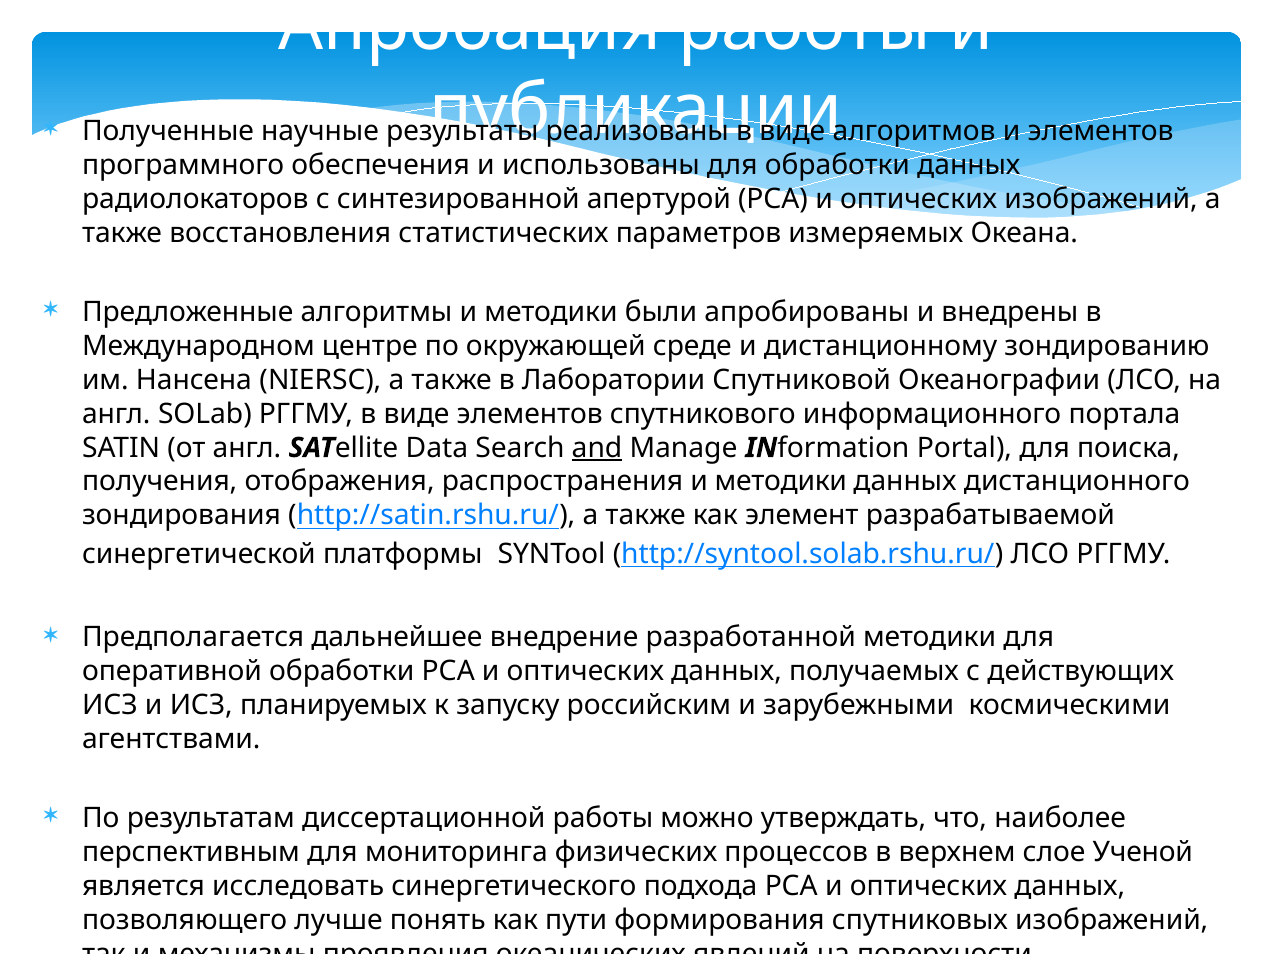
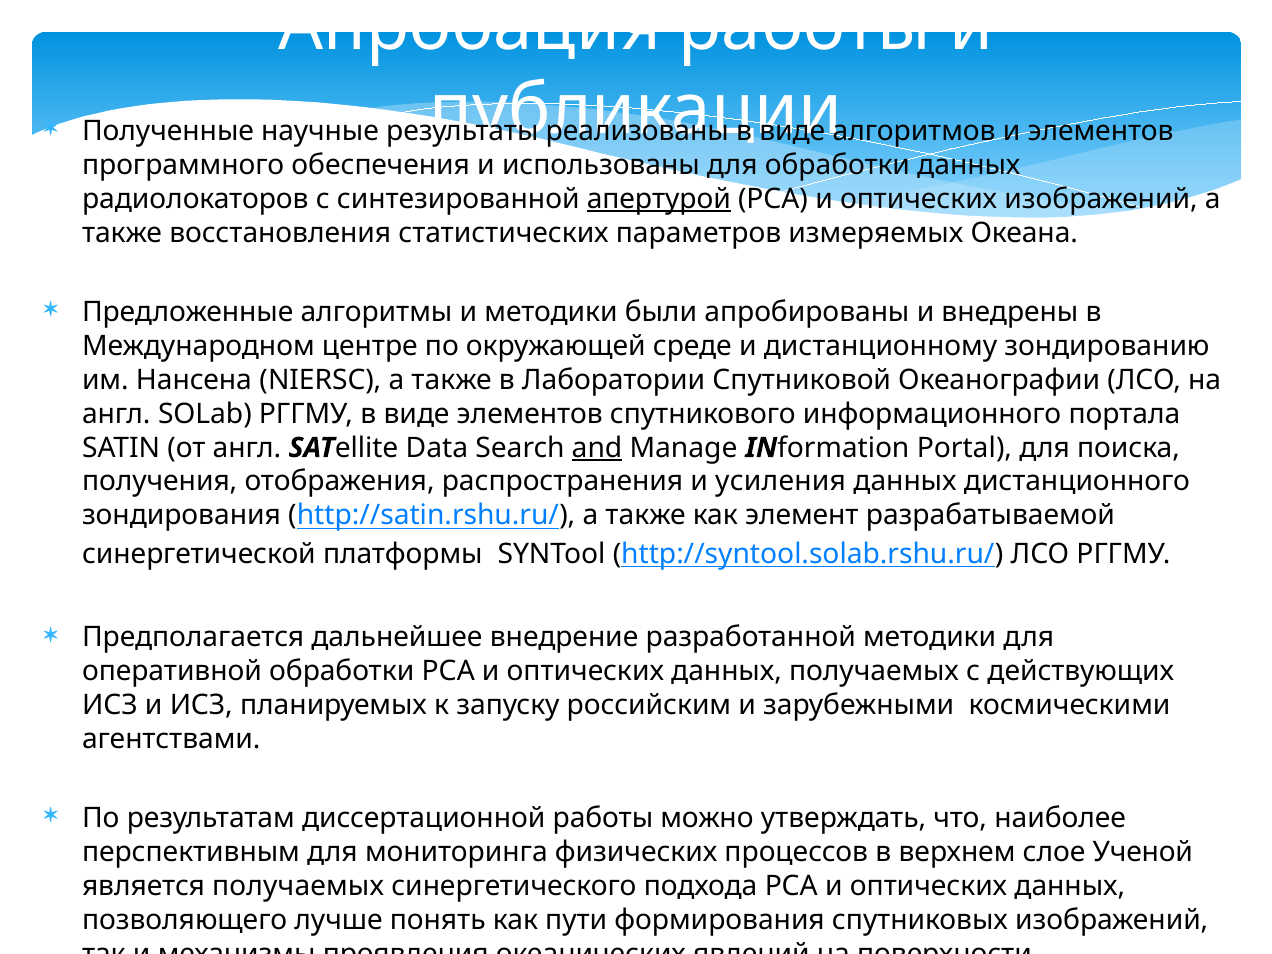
апертурой underline: none -> present
распространения и методики: методики -> усиления
является исследовать: исследовать -> получаемых
